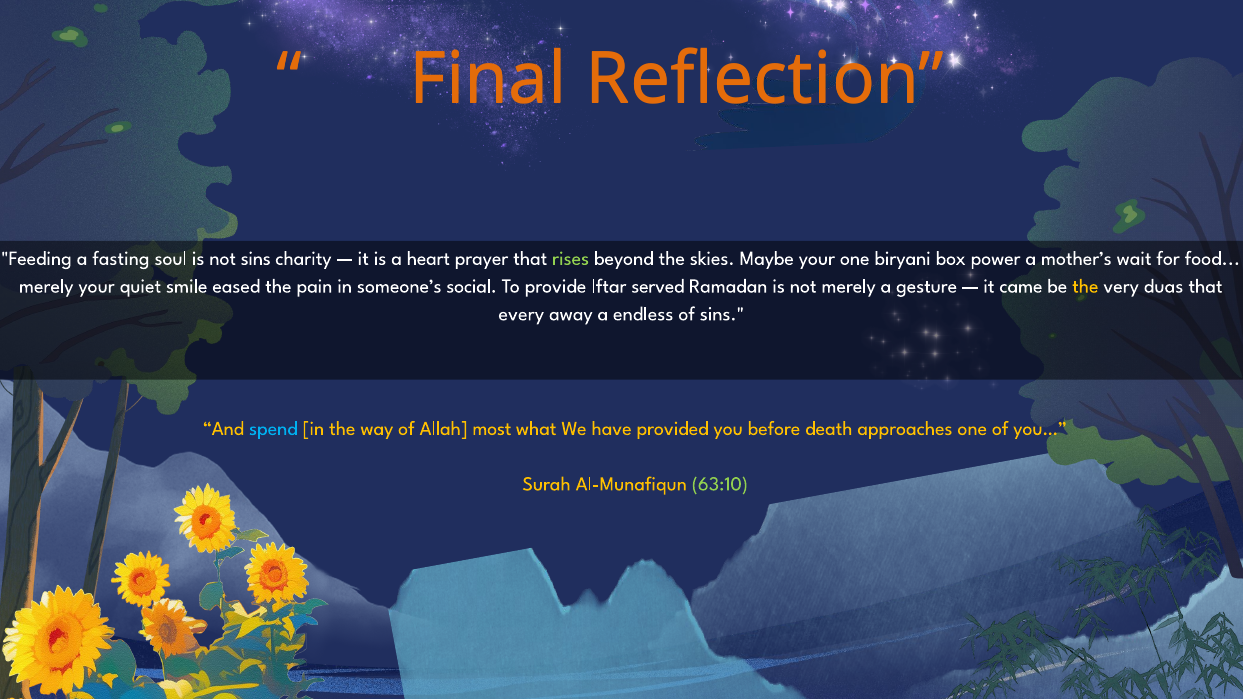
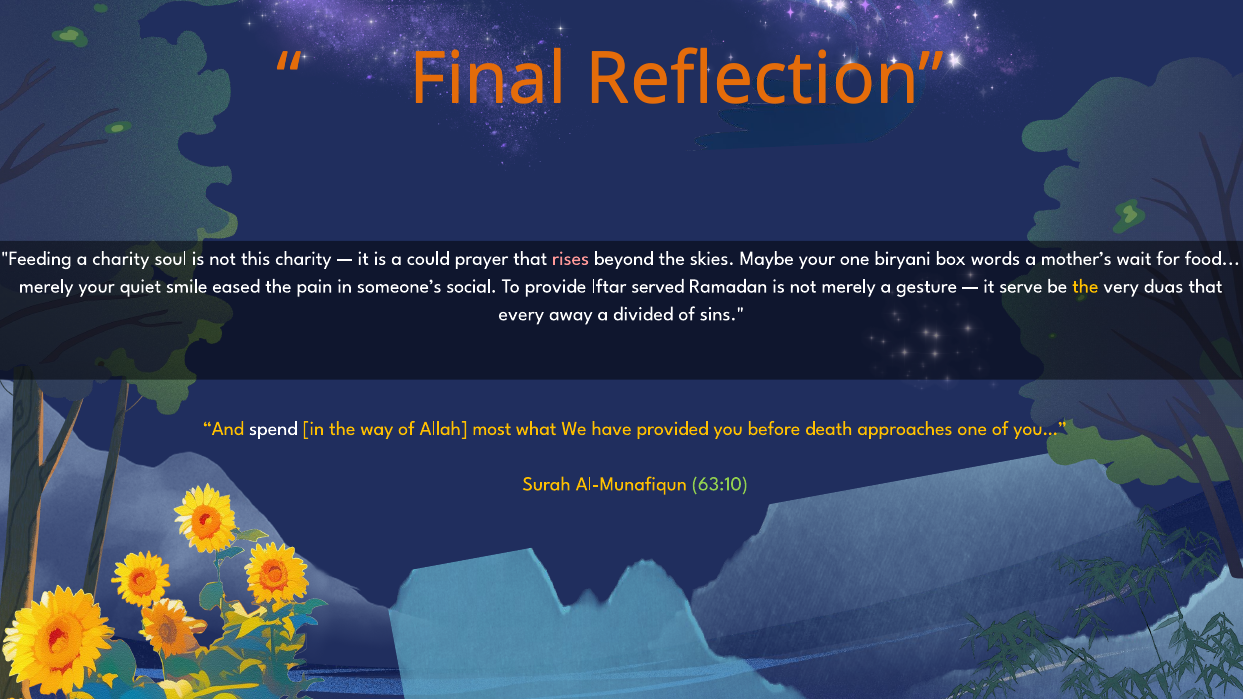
a fasting: fasting -> charity
not sins: sins -> this
heart: heart -> could
rises colour: light green -> pink
power: power -> words
came: came -> serve
endless: endless -> divided
spend colour: light blue -> white
